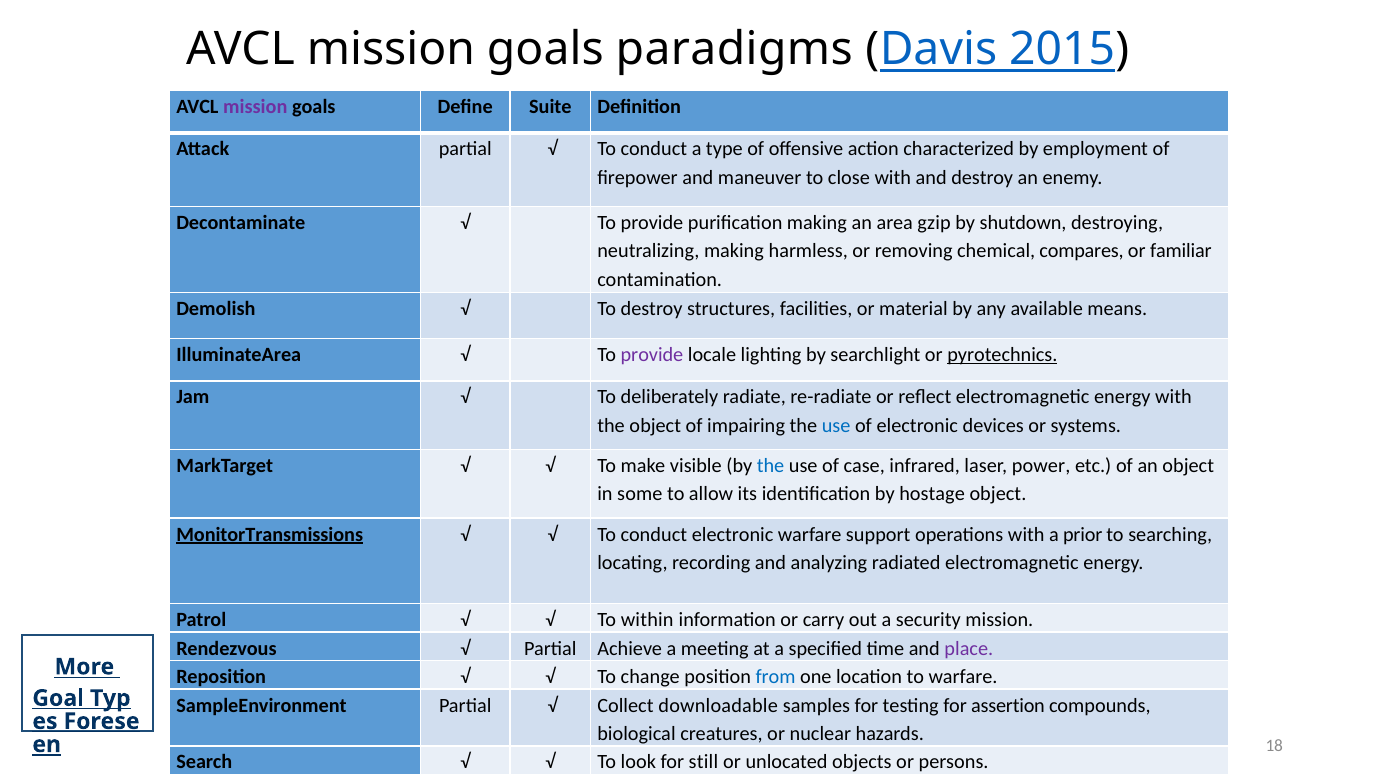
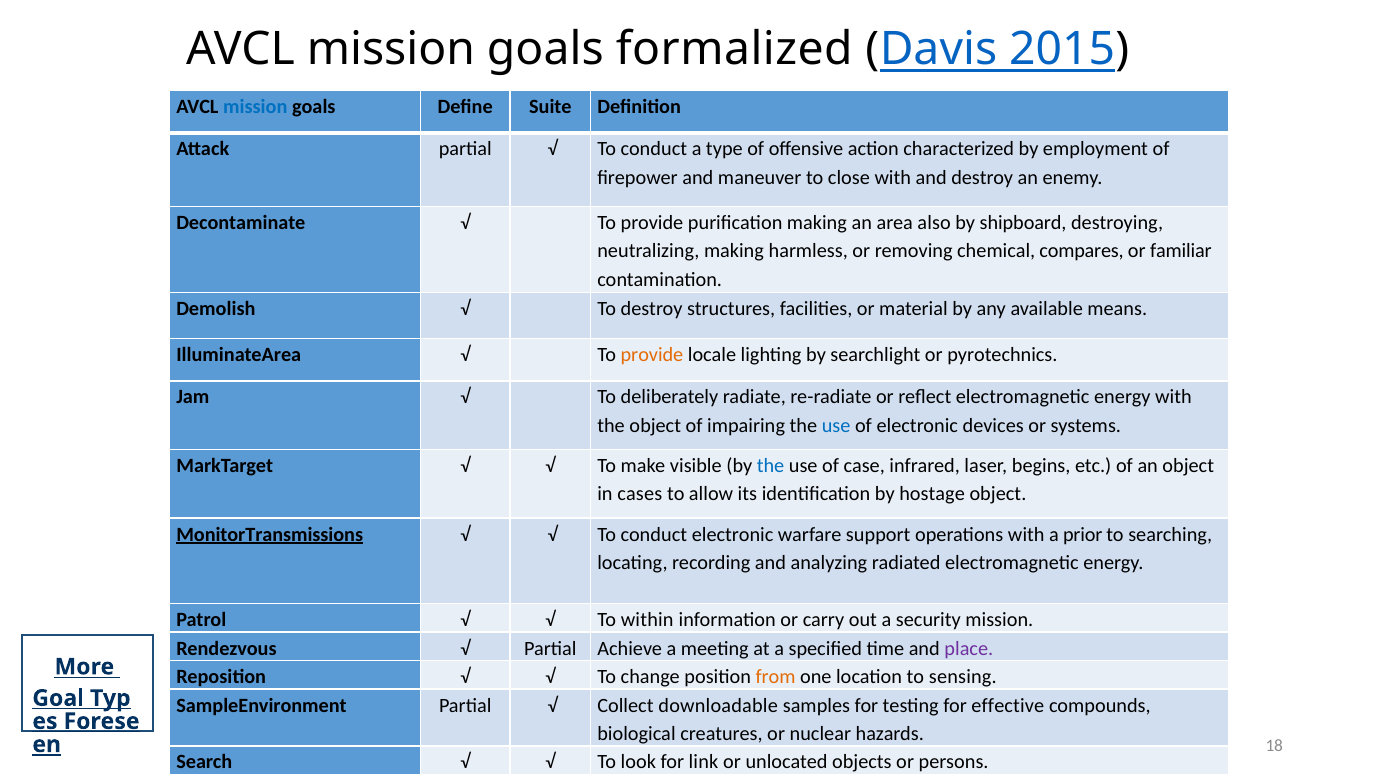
paradigms: paradigms -> formalized
mission at (255, 107) colour: purple -> blue
gzip: gzip -> also
shutdown: shutdown -> shipboard
provide at (652, 355) colour: purple -> orange
pyrotechnics underline: present -> none
power: power -> begins
some: some -> cases
from colour: blue -> orange
to warfare: warfare -> sensing
assertion: assertion -> effective
still: still -> link
